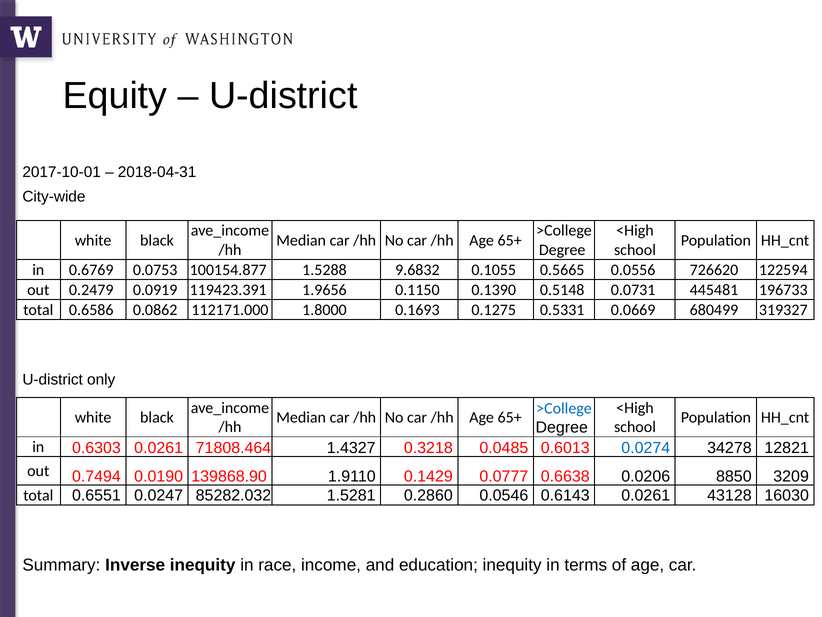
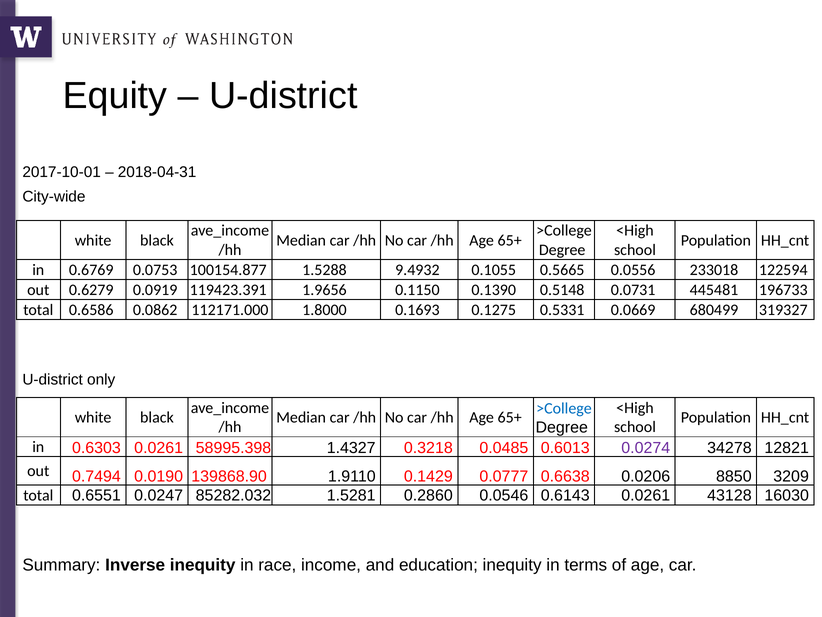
9.6832: 9.6832 -> 9.4932
726620: 726620 -> 233018
0.2479: 0.2479 -> 0.6279
71808.464: 71808.464 -> 58995.398
0.0274 colour: blue -> purple
